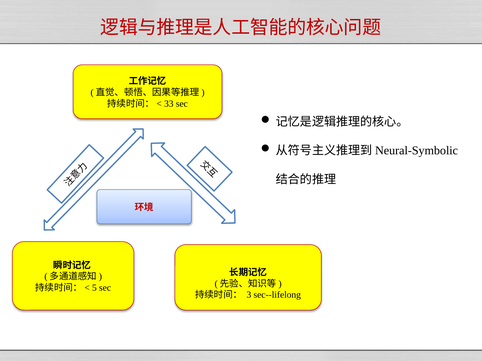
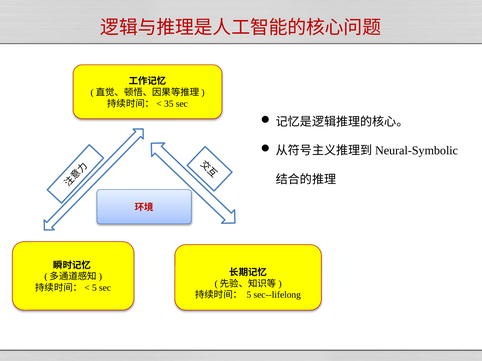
33: 33 -> 35
3 at (249, 295): 3 -> 5
